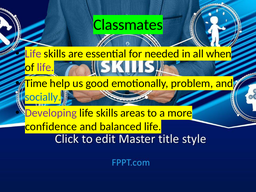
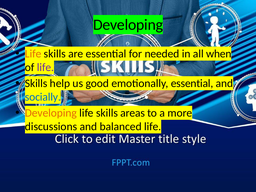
Classmates at (128, 25): Classmates -> Developing
Life at (33, 54) colour: purple -> orange
Time at (36, 83): Time -> Skills
emotionally problem: problem -> essential
Developing at (51, 113) colour: purple -> orange
confidence: confidence -> discussions
